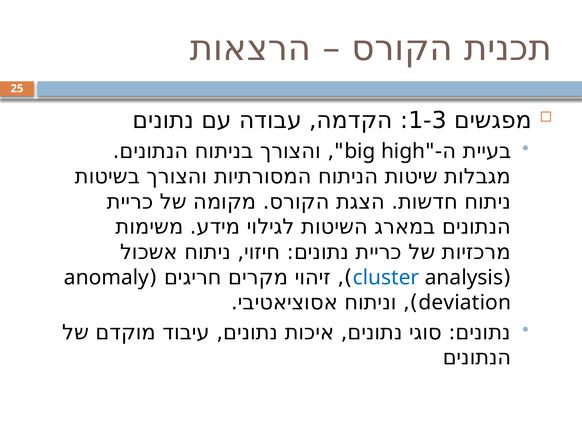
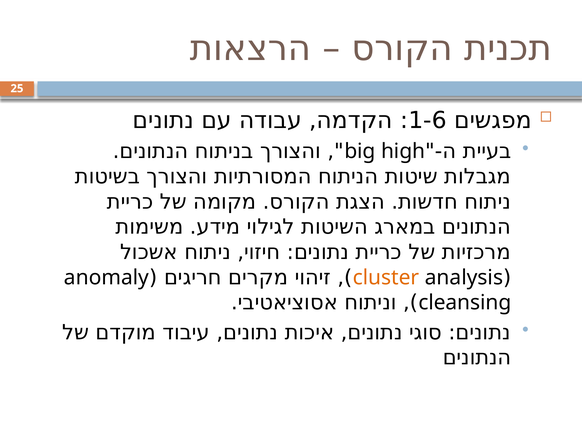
1-3: 1-3 -> 1-6
cluster colour: blue -> orange
deviation: deviation -> cleansing
